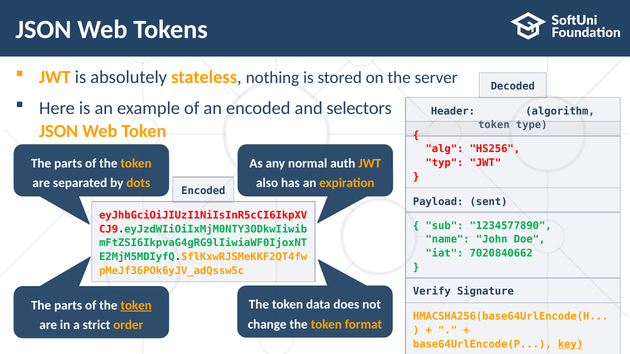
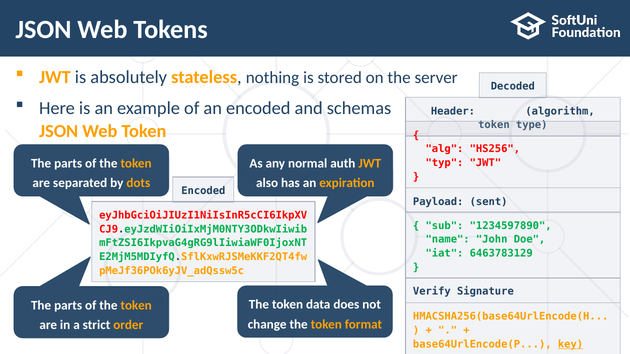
selectors: selectors -> schemas
1234577890: 1234577890 -> 1234597890
7020840662: 7020840662 -> 6463783129
token at (136, 306) underline: present -> none
